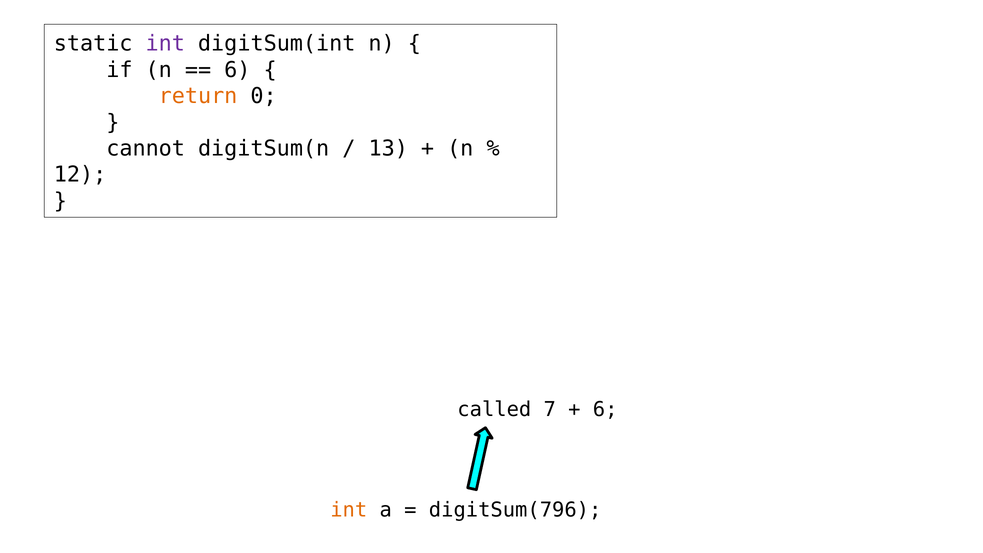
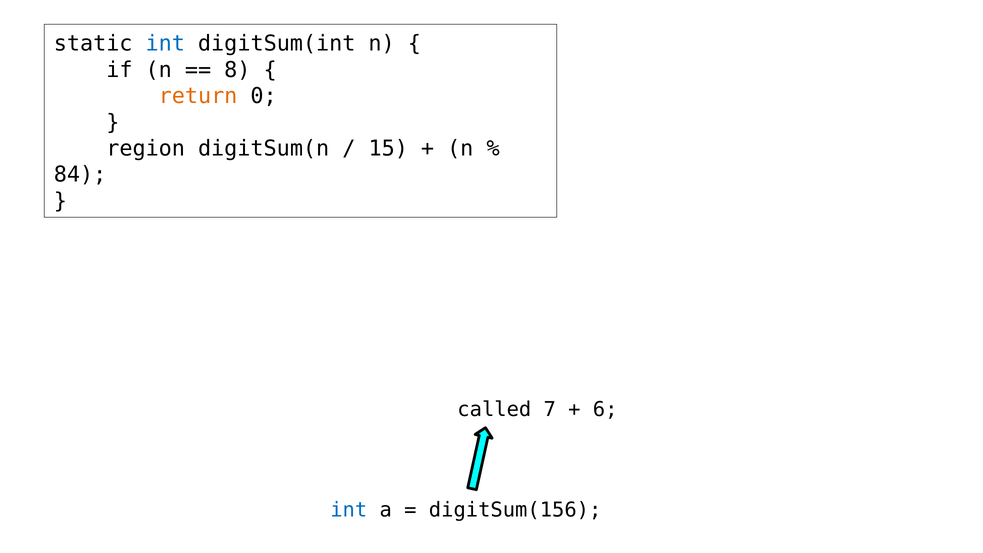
int at (165, 44) colour: purple -> blue
6 at (237, 70): 6 -> 8
cannot: cannot -> region
13: 13 -> 15
12: 12 -> 84
int at (349, 510) colour: orange -> blue
digitSum(796: digitSum(796 -> digitSum(156
